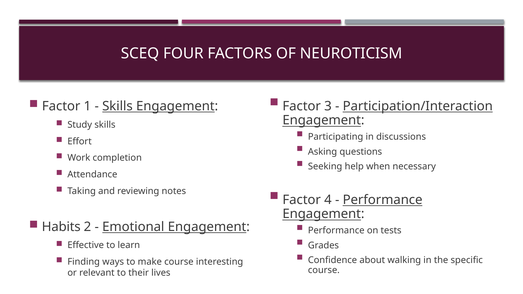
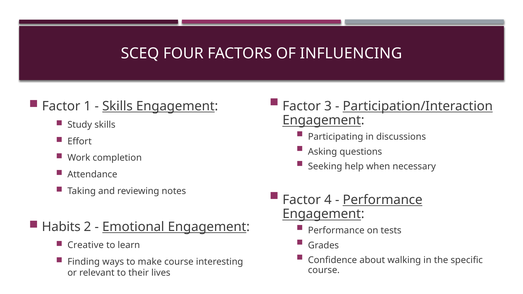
NEUROTICISM: NEUROTICISM -> INFLUENCING
Effective: Effective -> Creative
